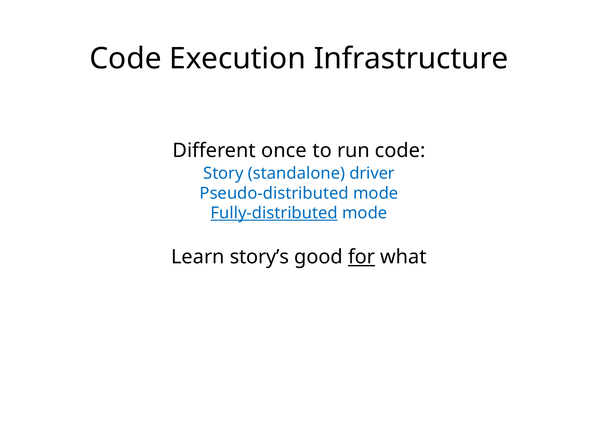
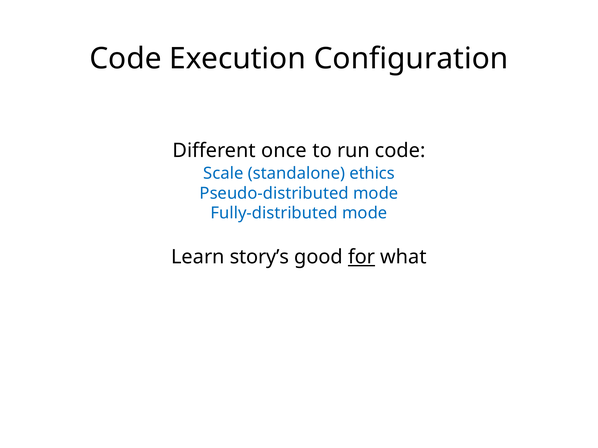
Infrastructure: Infrastructure -> Configuration
Story: Story -> Scale
driver: driver -> ethics
Fully-distributed underline: present -> none
